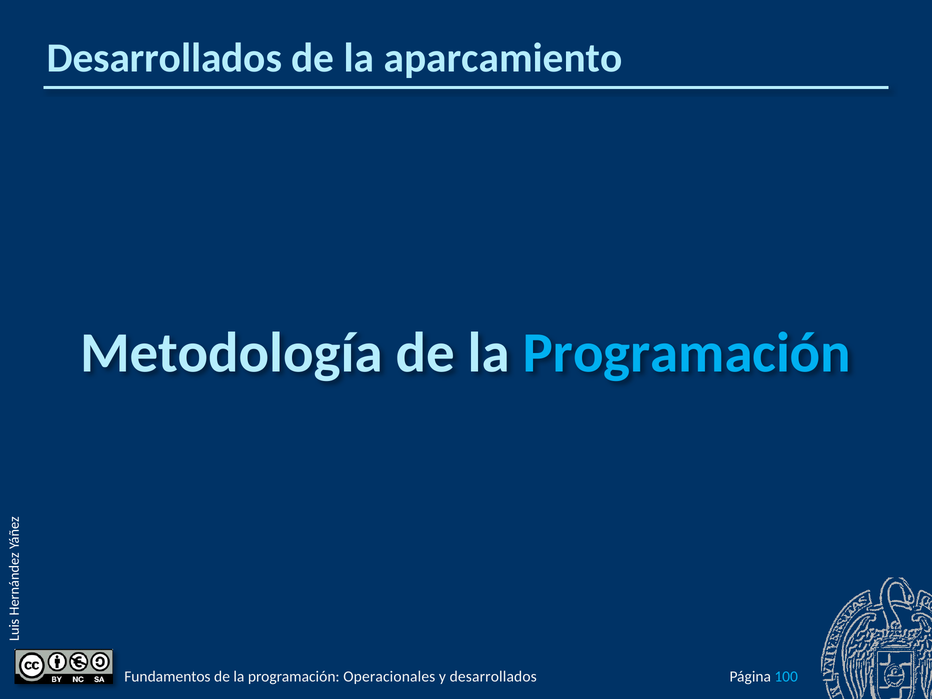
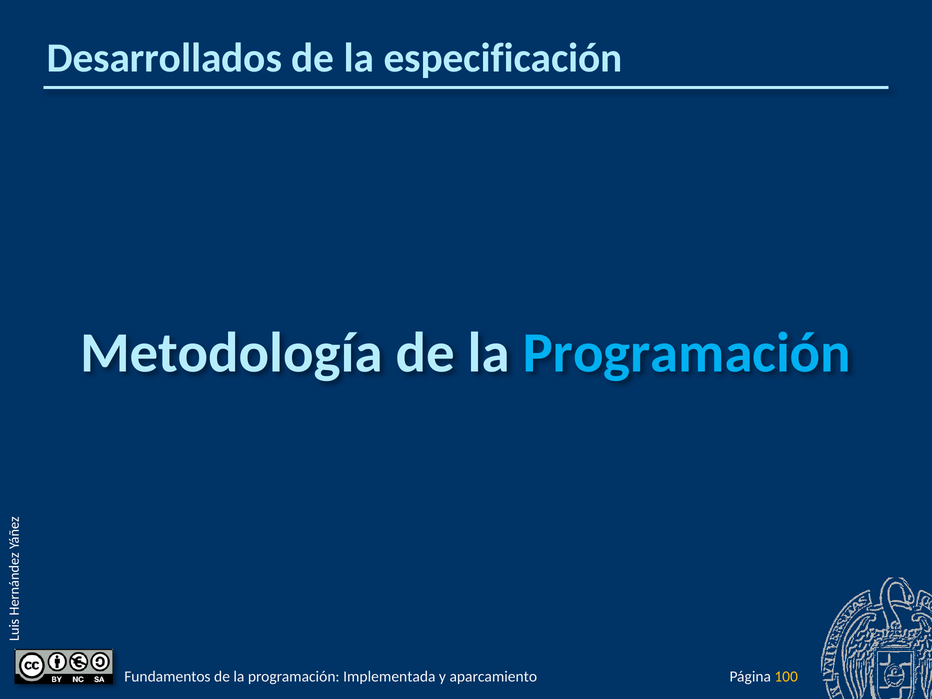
aparcamiento: aparcamiento -> especificación
100 colour: light blue -> yellow
Operacionales: Operacionales -> Implementada
y desarrollados: desarrollados -> aparcamiento
